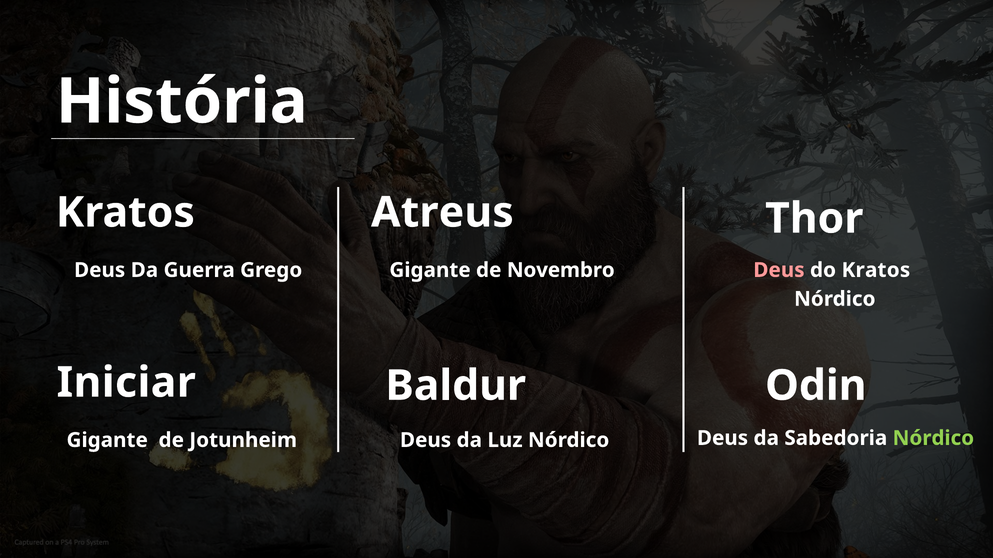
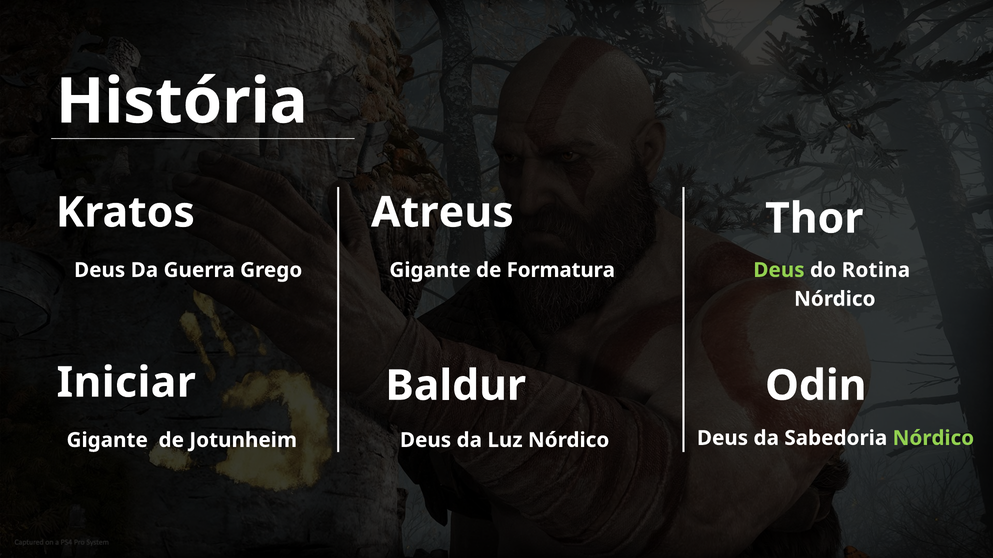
Novembro: Novembro -> Formatura
Deus at (779, 270) colour: pink -> light green
do Kratos: Kratos -> Rotina
